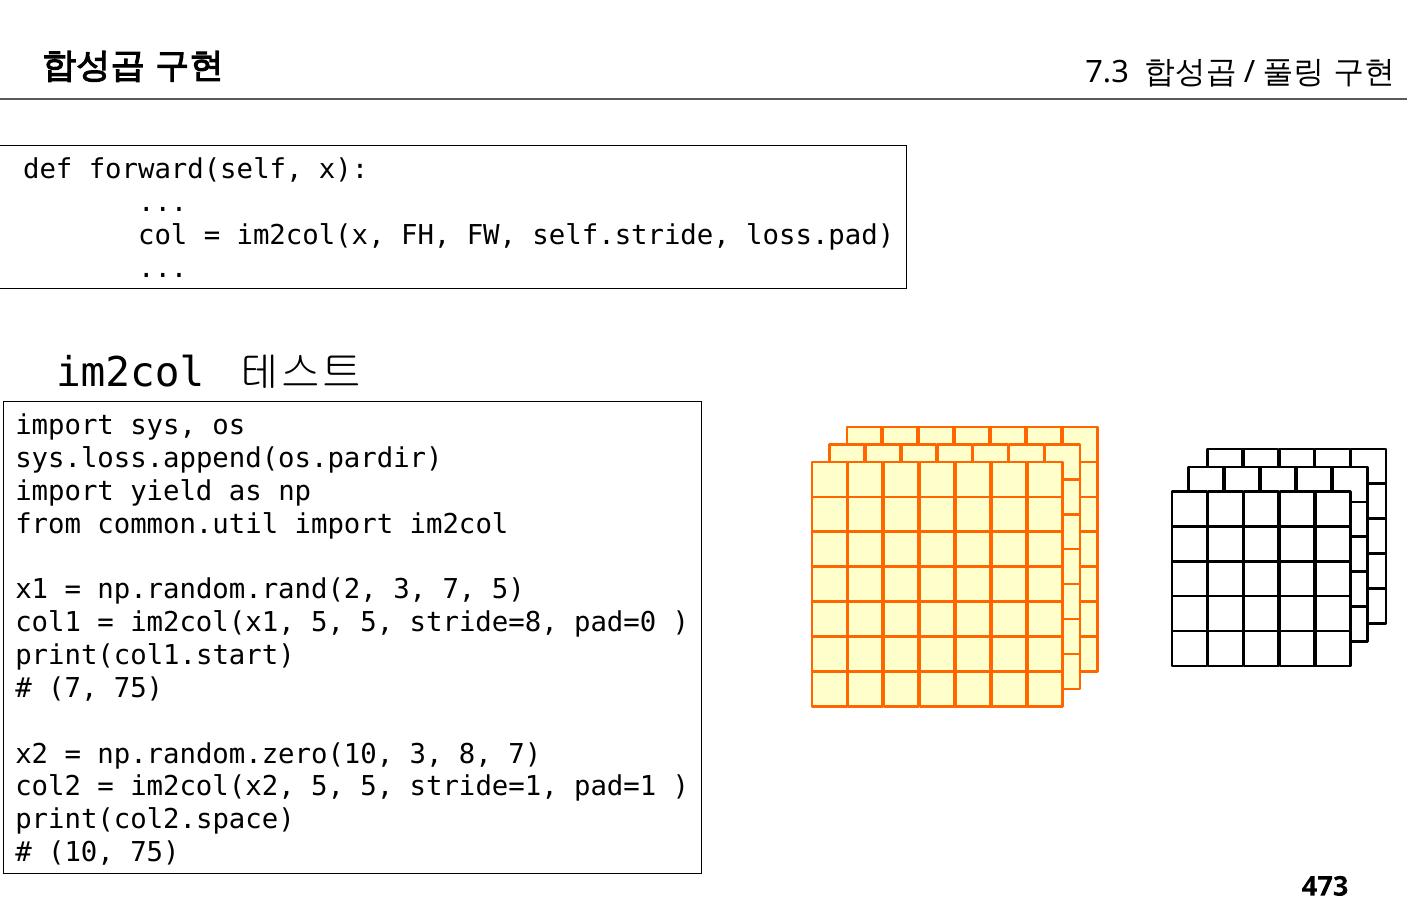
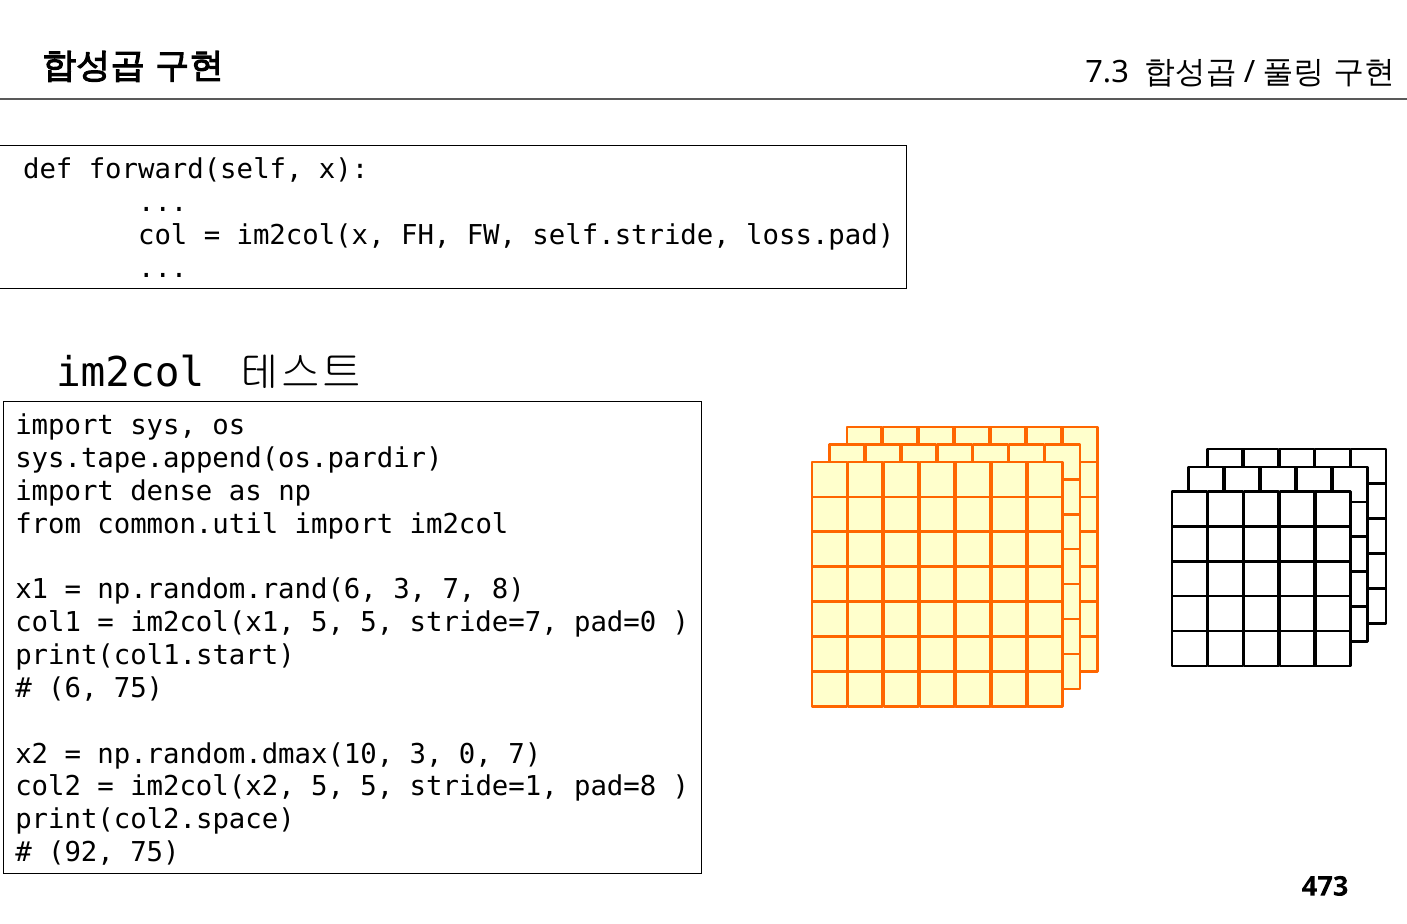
sys.loss.append(os.pardir: sys.loss.append(os.pardir -> sys.tape.append(os.pardir
yield: yield -> dense
np.random.rand(2: np.random.rand(2 -> np.random.rand(6
7 5: 5 -> 8
stride=8: stride=8 -> stride=7
7 at (73, 688): 7 -> 6
np.random.zero(10: np.random.zero(10 -> np.random.dmax(10
8: 8 -> 0
pad=1: pad=1 -> pad=8
10: 10 -> 92
